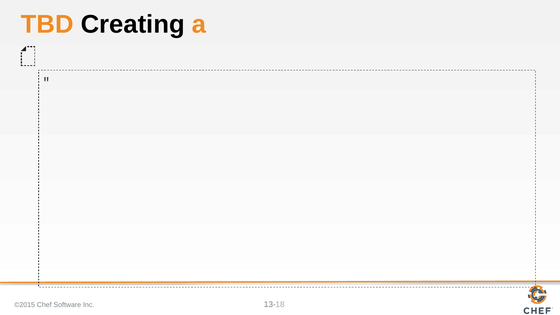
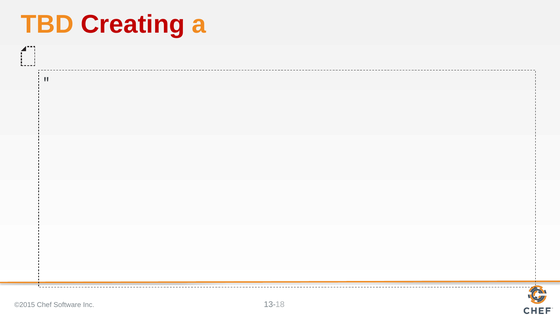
Creating colour: black -> red
